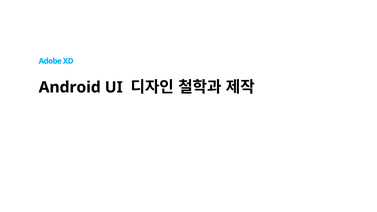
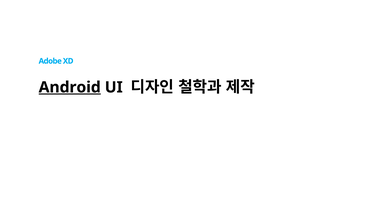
Android underline: none -> present
